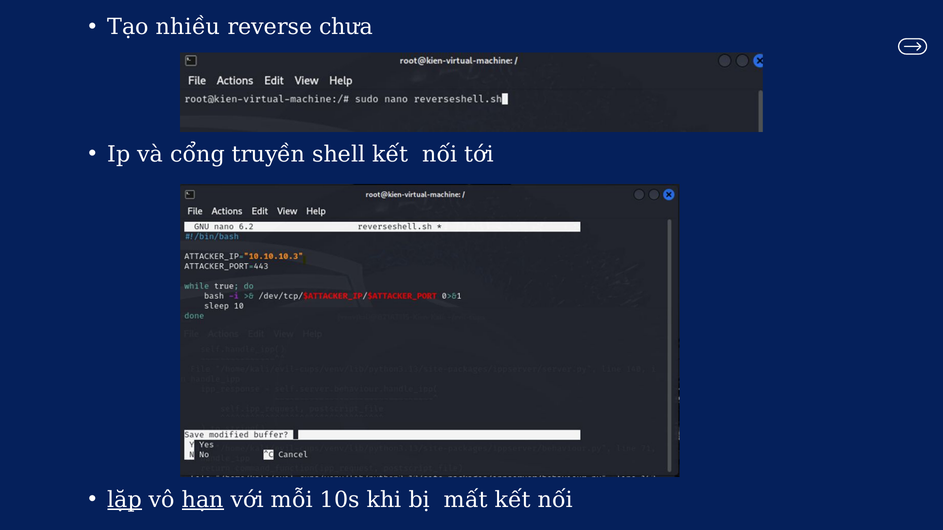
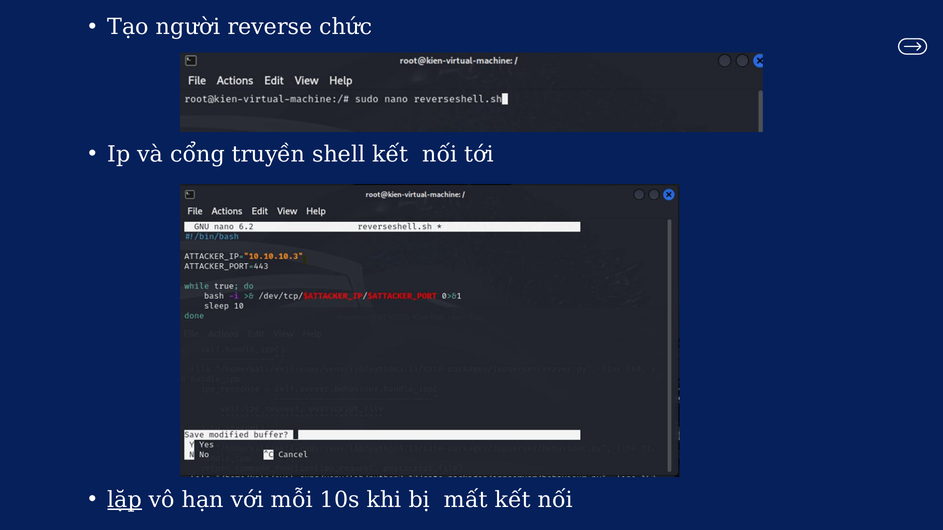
nhiều: nhiều -> người
chưa: chưa -> chức
hạn underline: present -> none
